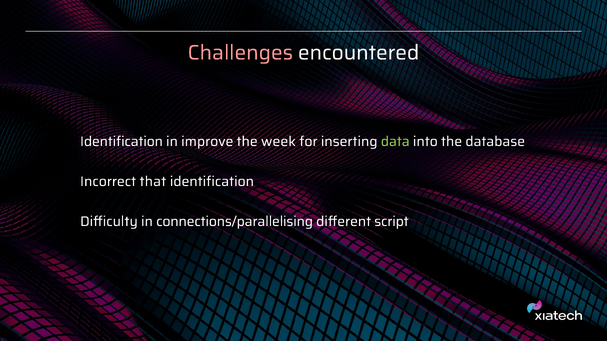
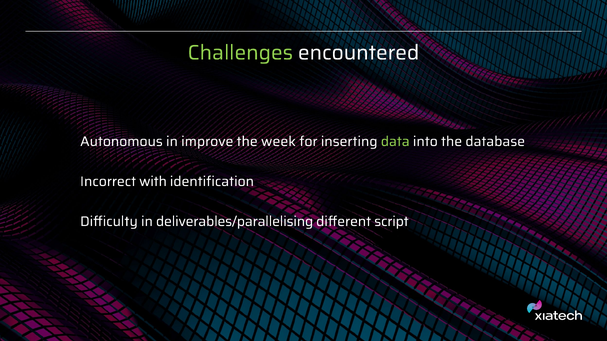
Challenges colour: pink -> light green
Identification at (122, 142): Identification -> Autonomous
that: that -> with
connections/parallelising: connections/parallelising -> deliverables/parallelising
